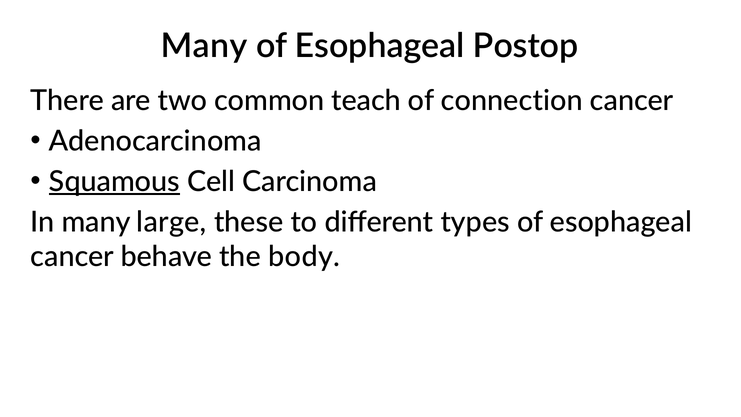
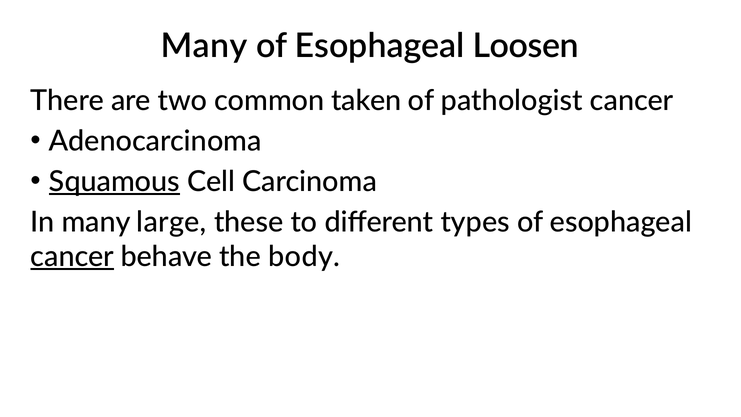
Postop: Postop -> Loosen
teach: teach -> taken
connection: connection -> pathologist
cancer at (72, 257) underline: none -> present
